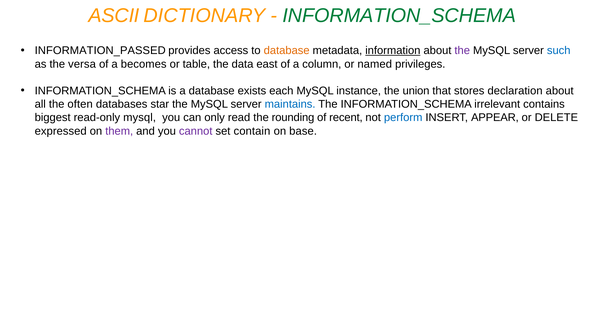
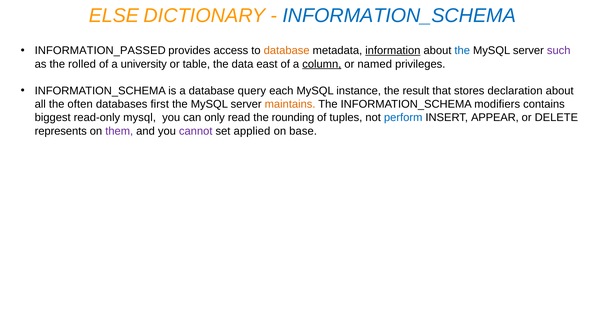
ASCII: ASCII -> ELSE
INFORMATION_SCHEMA at (399, 15) colour: green -> blue
the at (462, 51) colour: purple -> blue
such colour: blue -> purple
versa: versa -> rolled
becomes: becomes -> university
column underline: none -> present
exists: exists -> query
union: union -> result
star: star -> first
maintains colour: blue -> orange
irrelevant: irrelevant -> modifiers
recent: recent -> tuples
expressed: expressed -> represents
contain: contain -> applied
